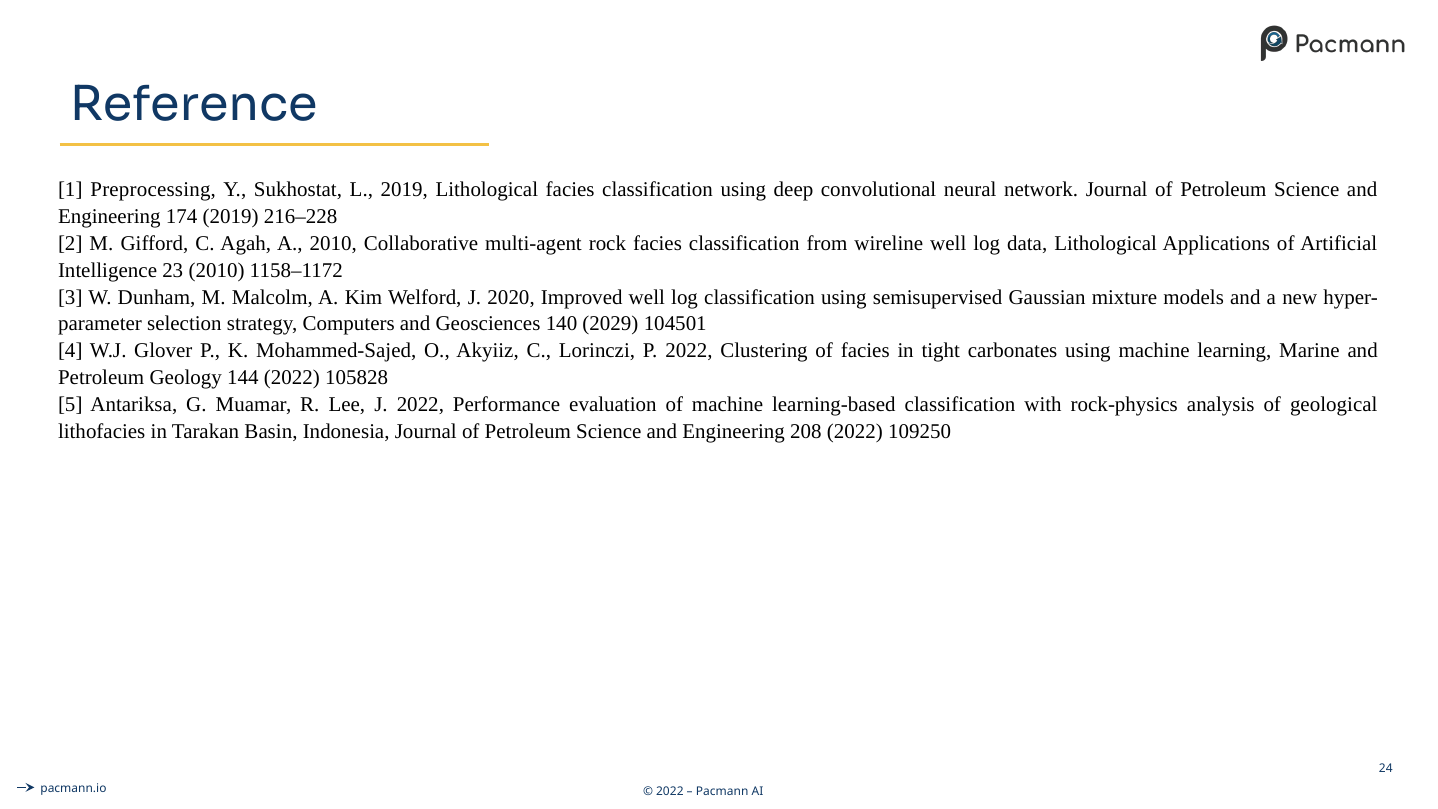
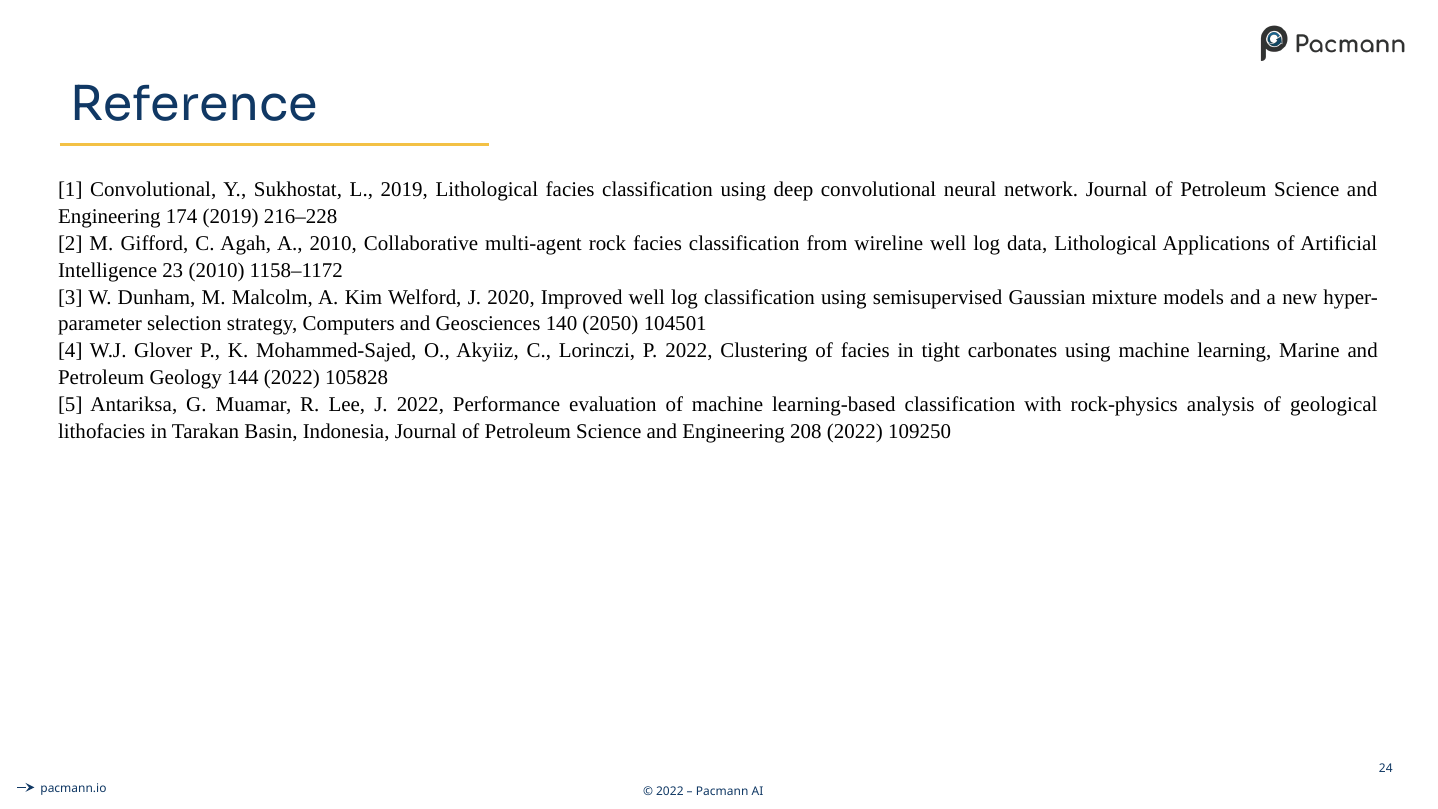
1 Preprocessing: Preprocessing -> Convolutional
2029: 2029 -> 2050
